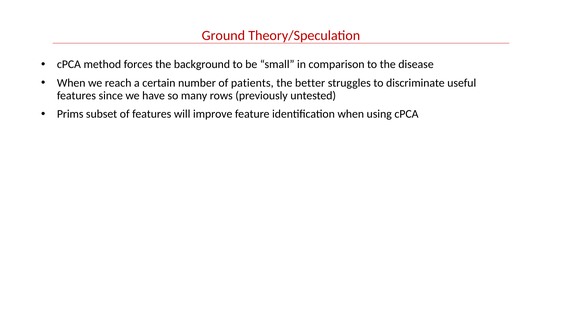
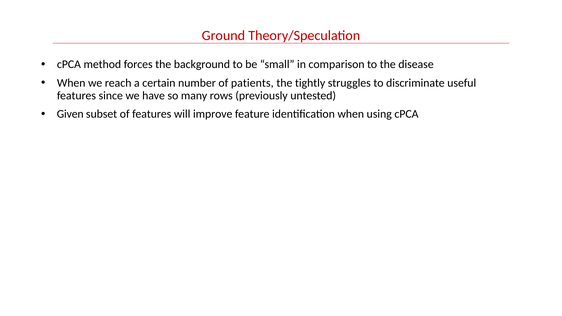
better: better -> tightly
Prims: Prims -> Given
